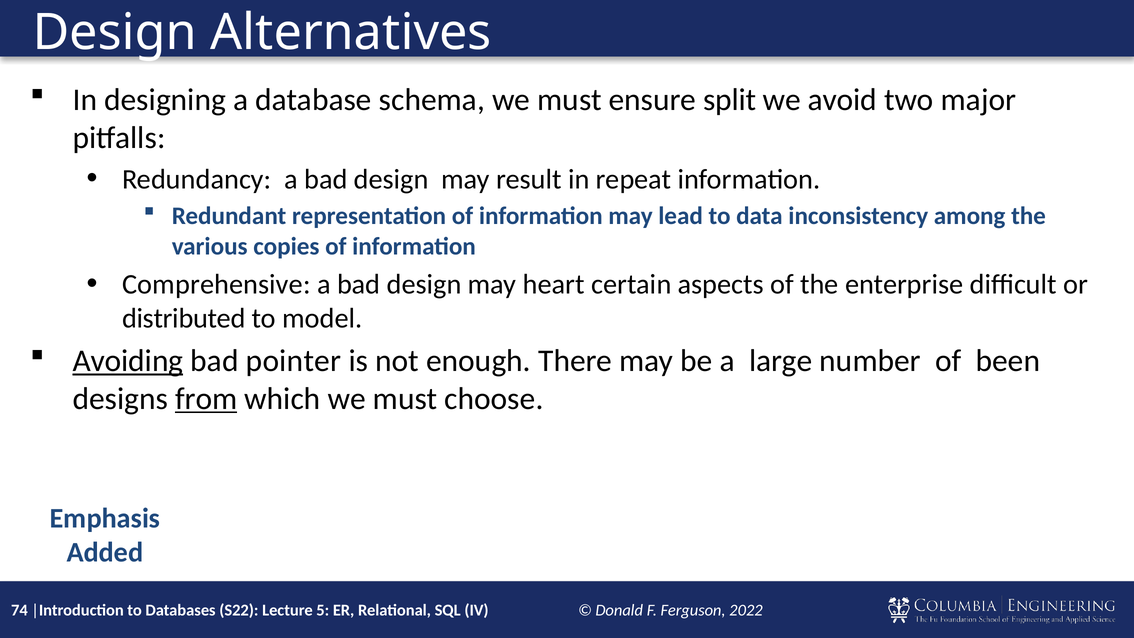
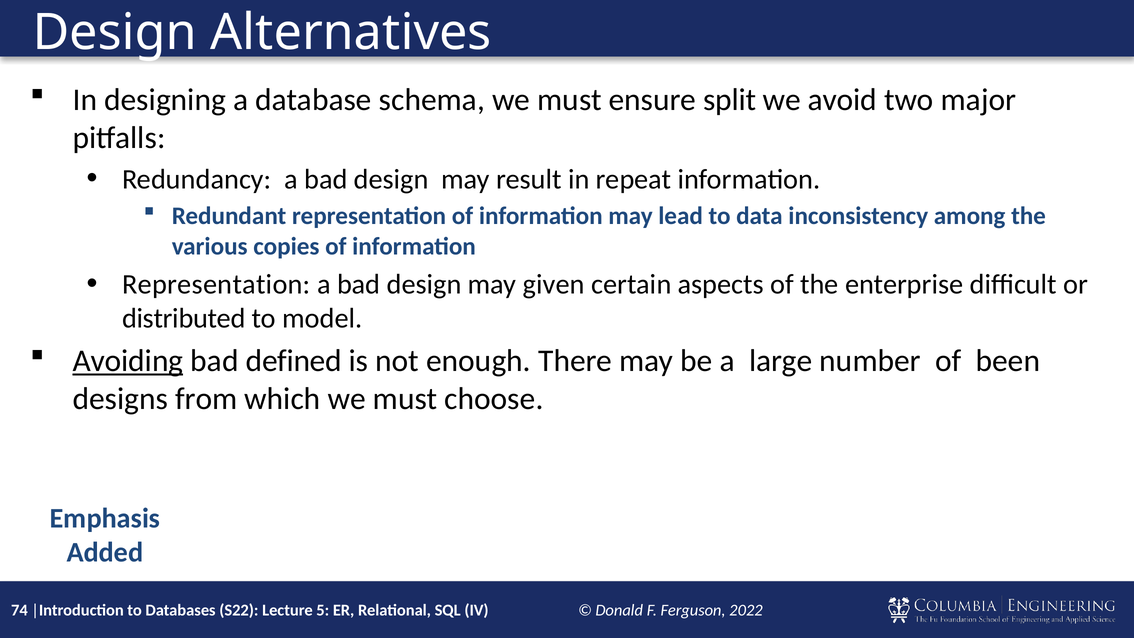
Comprehensive at (216, 284): Comprehensive -> Representation
heart: heart -> given
pointer: pointer -> defined
from underline: present -> none
